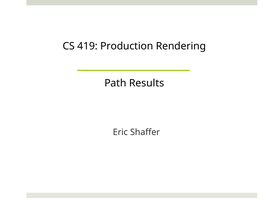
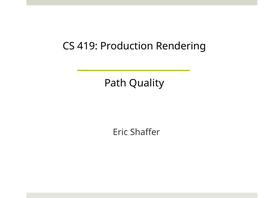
Results: Results -> Quality
